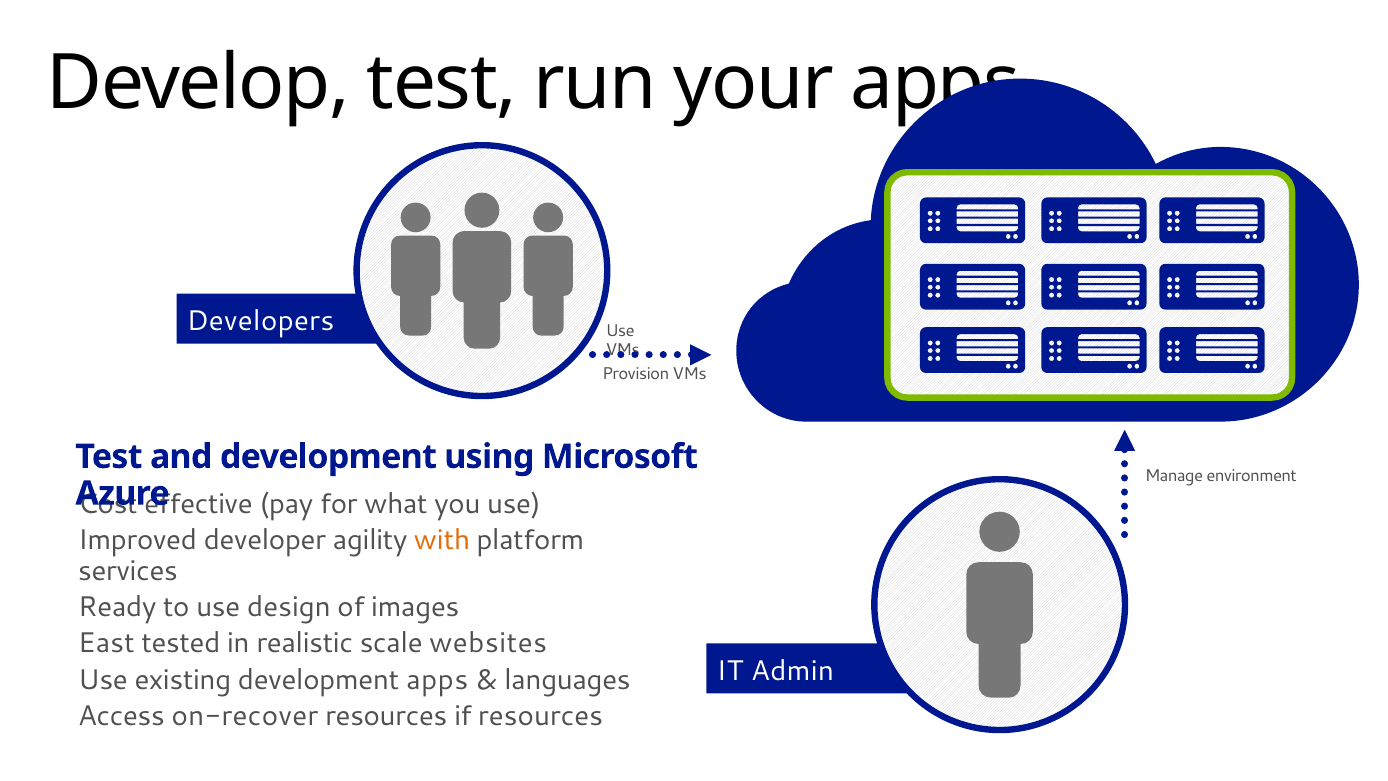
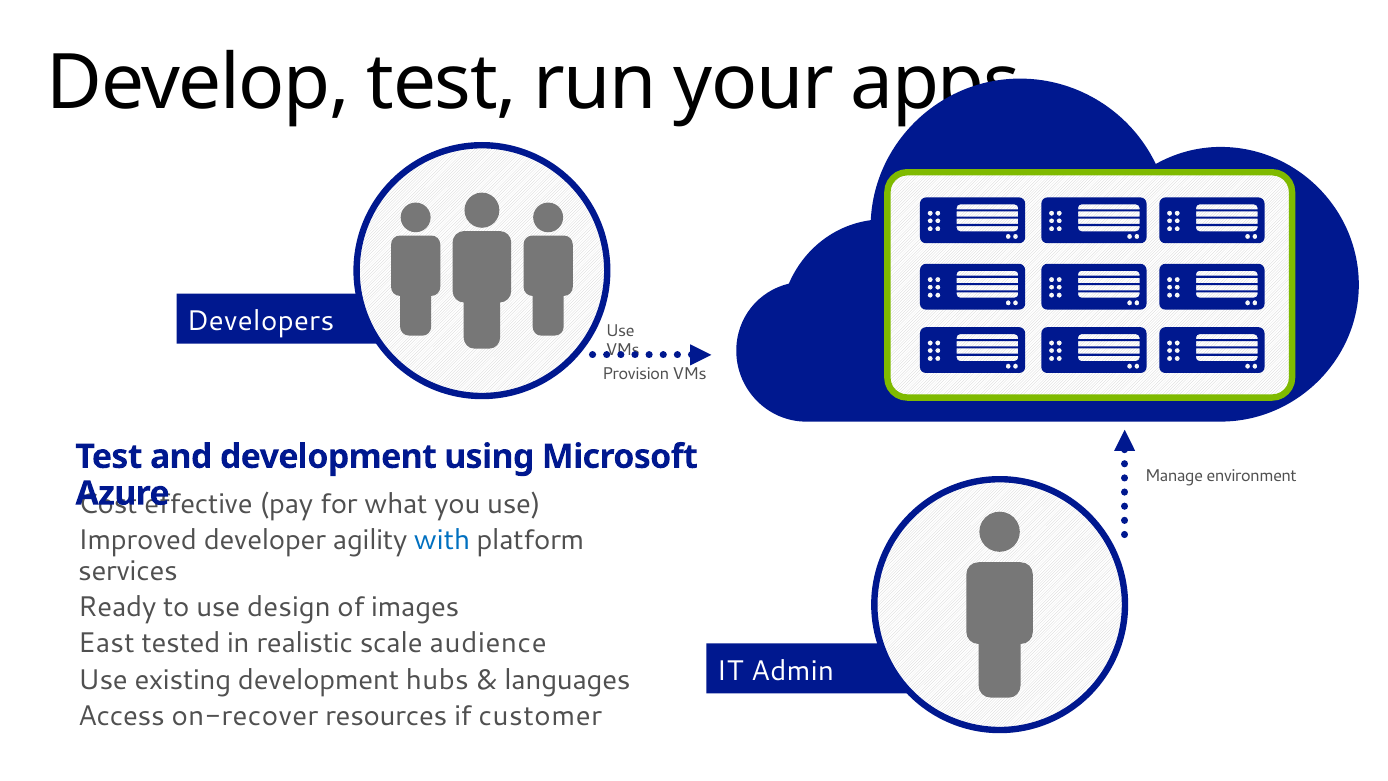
with colour: orange -> blue
websites: websites -> audience
development apps: apps -> hubs
if resources: resources -> customer
